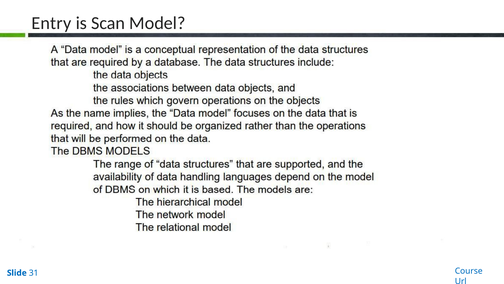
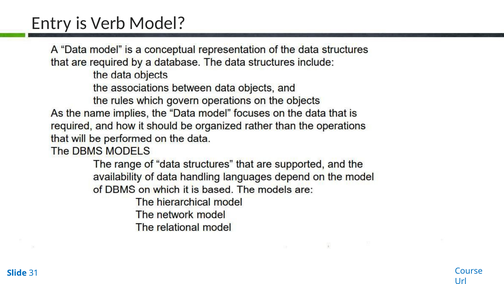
Scan: Scan -> Verb
